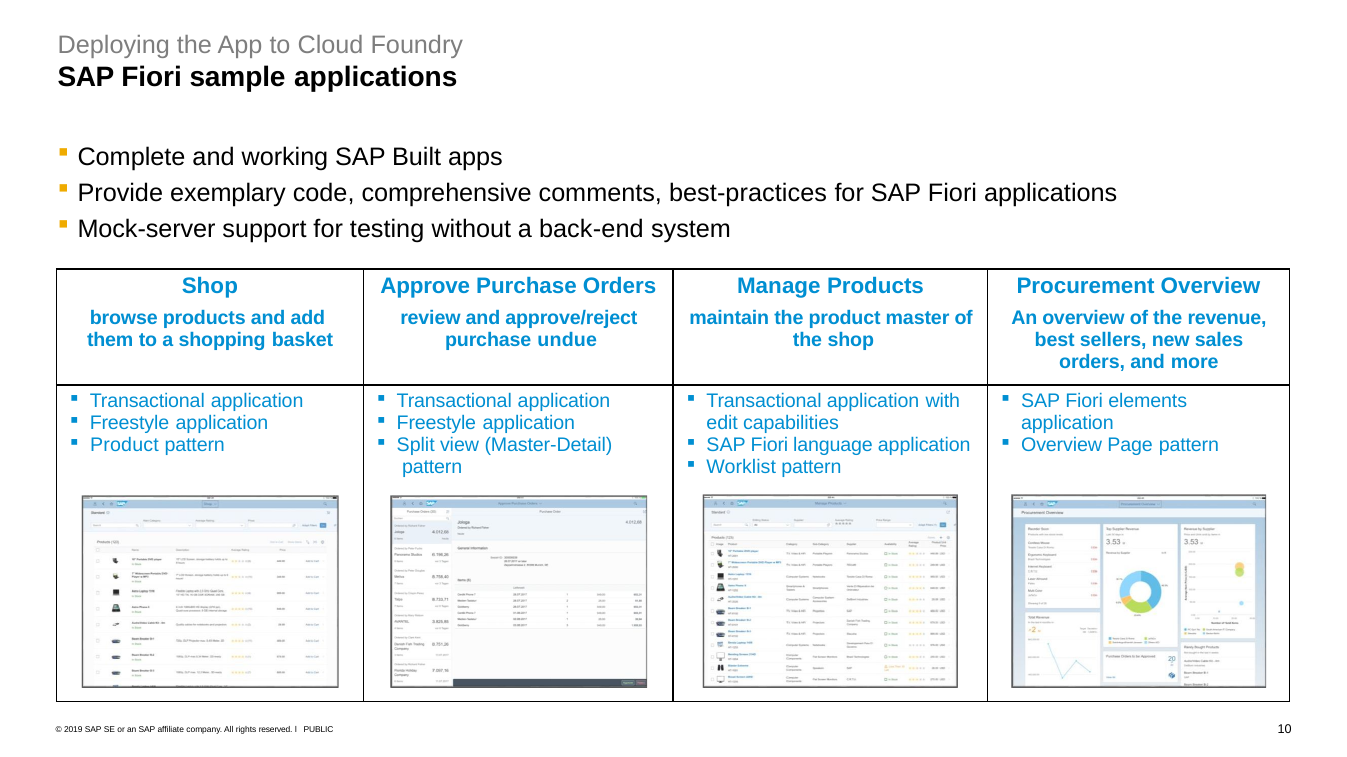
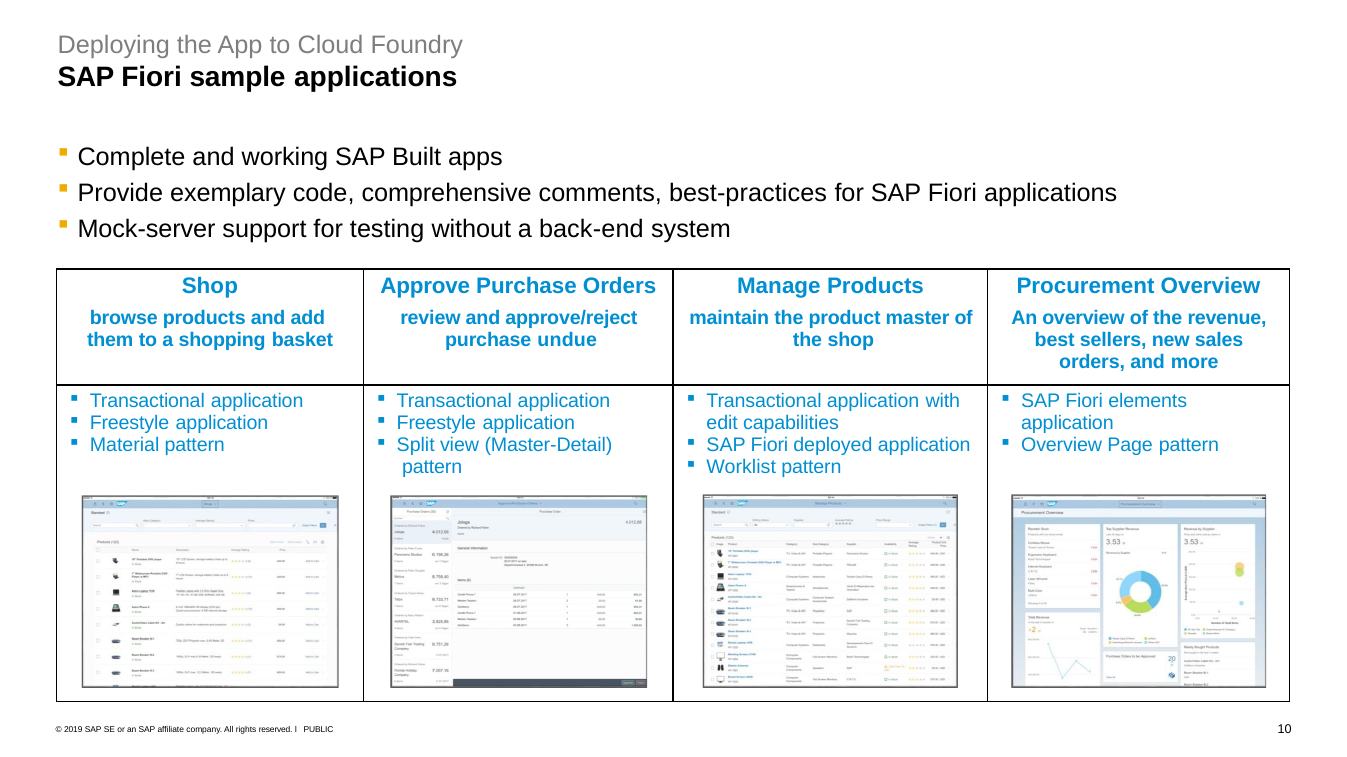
Product at (124, 446): Product -> Material
language: language -> deployed
